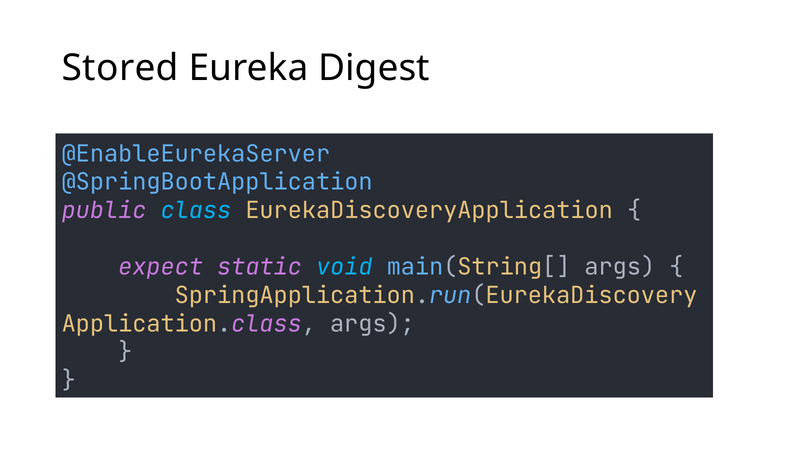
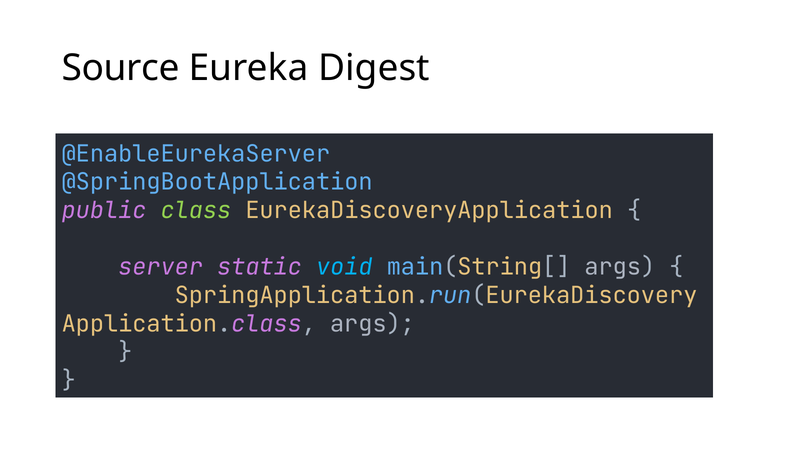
Stored: Stored -> Source
class colour: light blue -> light green
expect: expect -> server
